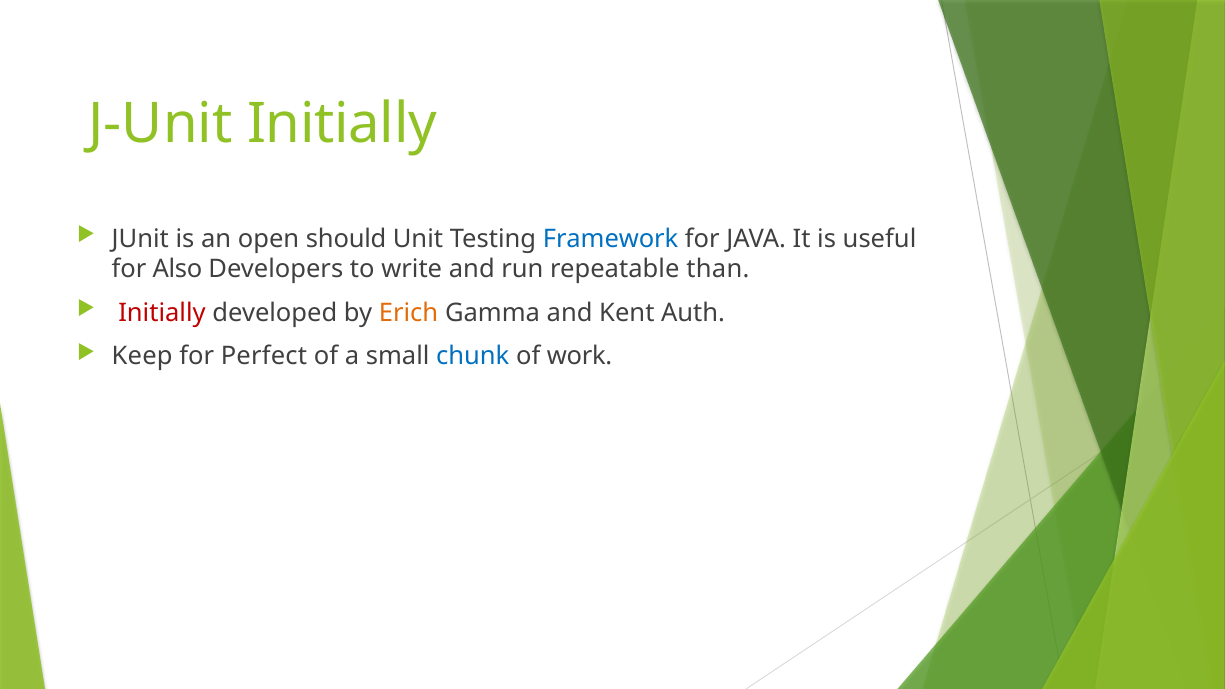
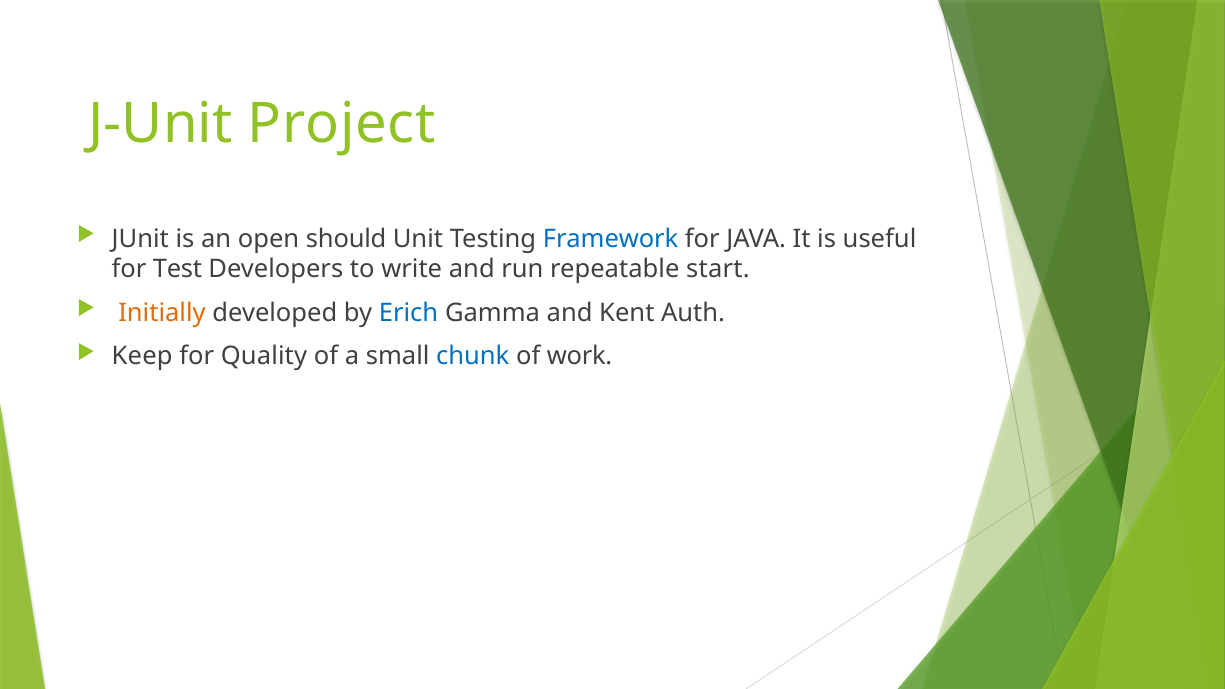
J-Unit Initially: Initially -> Project
Also: Also -> Test
than: than -> start
Initially at (162, 313) colour: red -> orange
Erich colour: orange -> blue
Perfect: Perfect -> Quality
